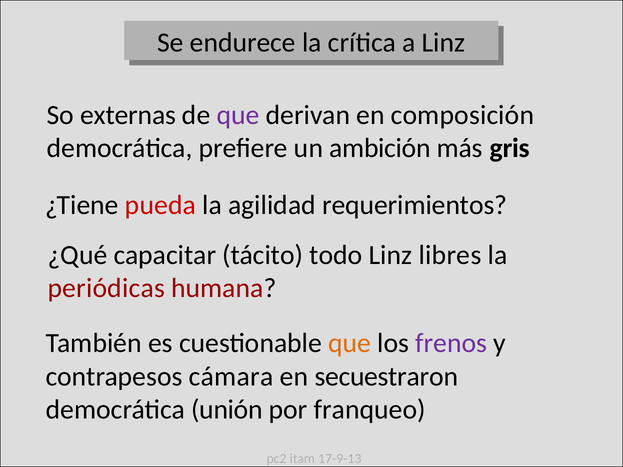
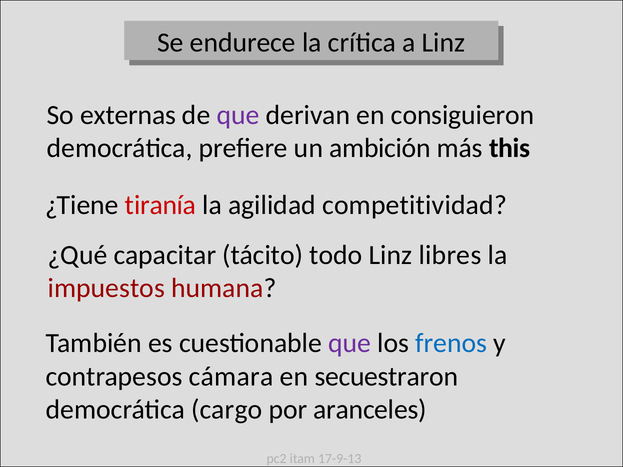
composición: composición -> consiguieron
gris: gris -> this
pueda: pueda -> tiranía
requerimientos: requerimientos -> competitividad
periódicas: periódicas -> impuestos
que at (350, 343) colour: orange -> purple
frenos colour: purple -> blue
unión: unión -> cargo
franqueo: franqueo -> aranceles
